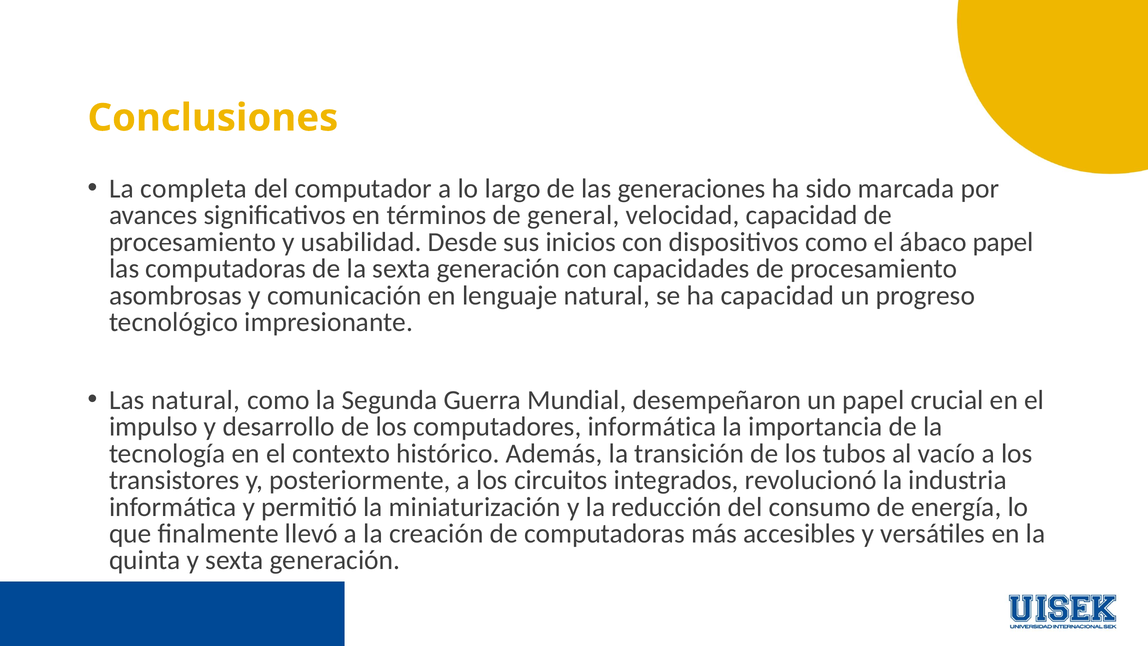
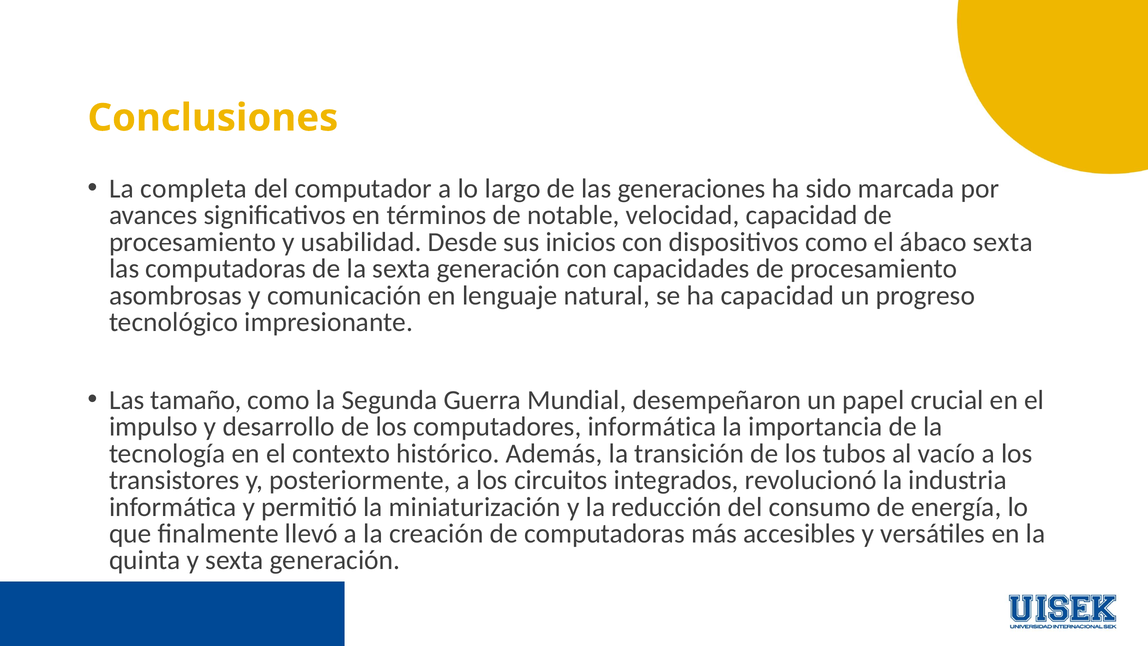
general: general -> notable
ábaco papel: papel -> sexta
Las natural: natural -> tamaño
